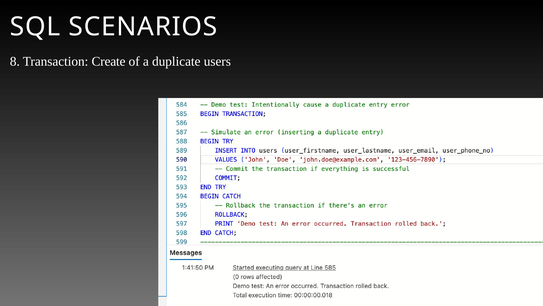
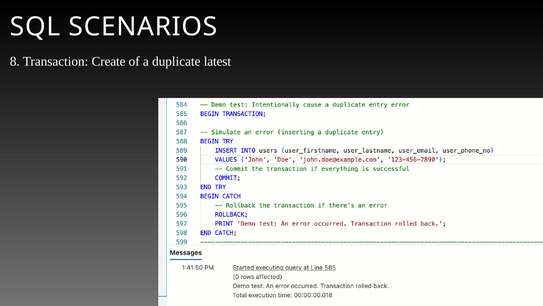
users: users -> latest
